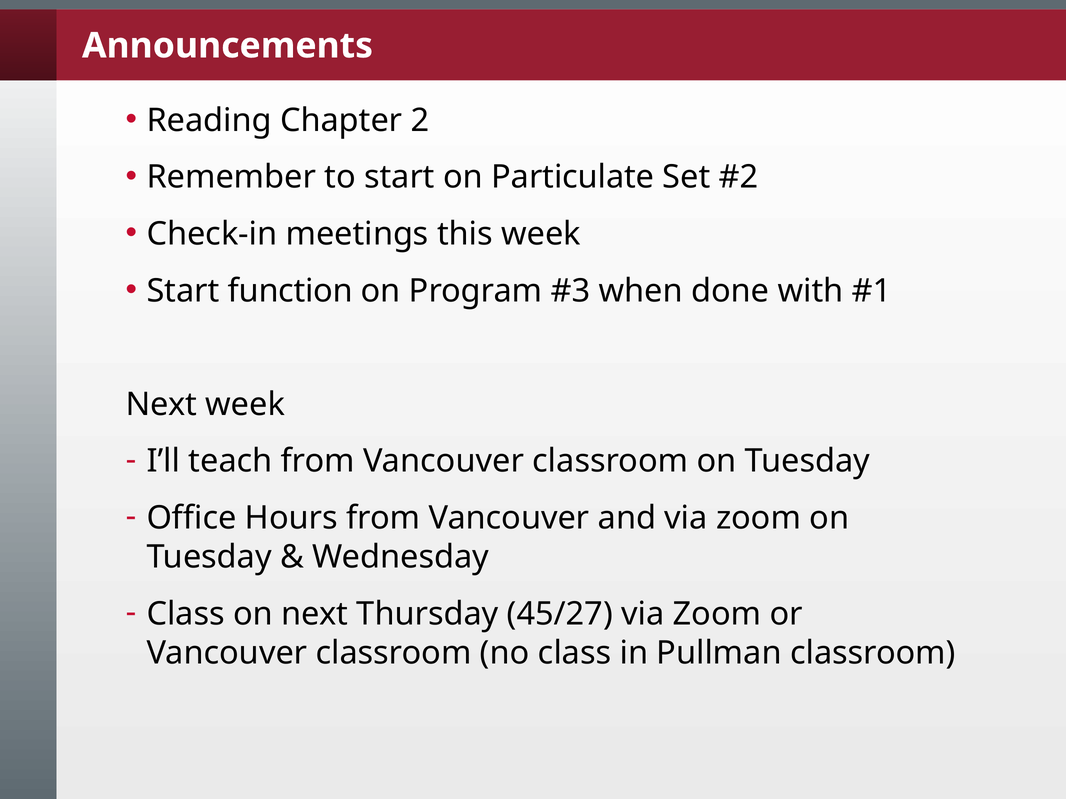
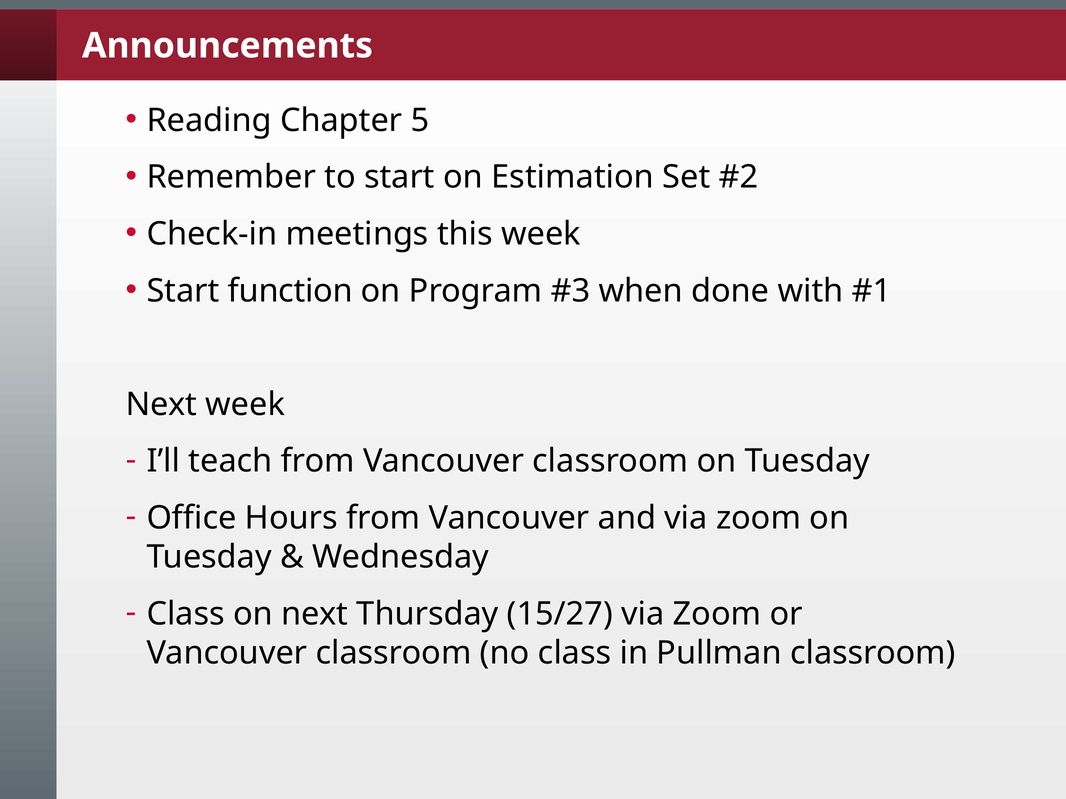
2: 2 -> 5
Particulate: Particulate -> Estimation
45/27: 45/27 -> 15/27
